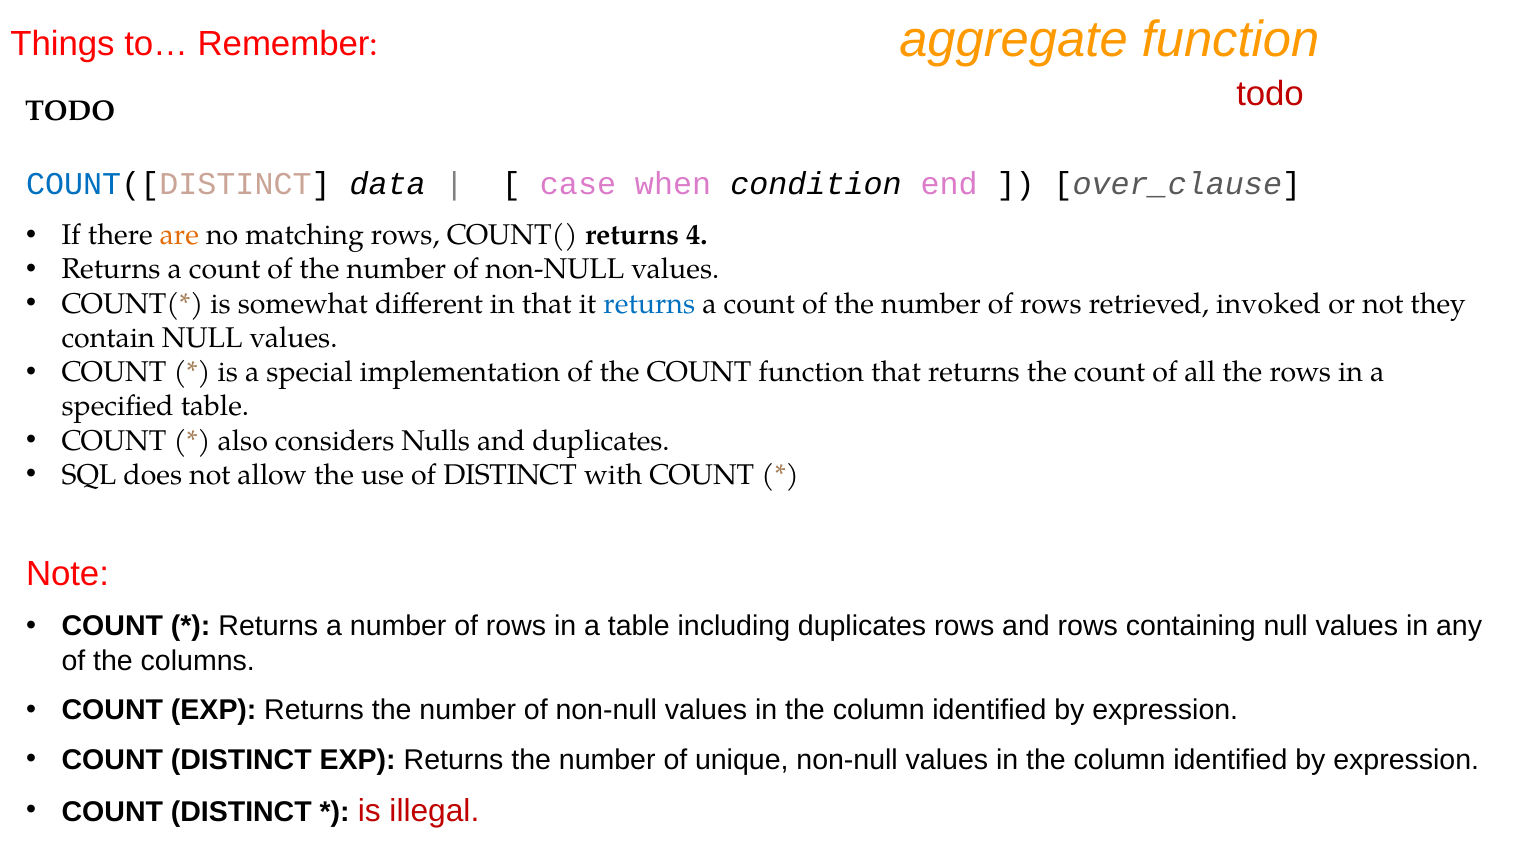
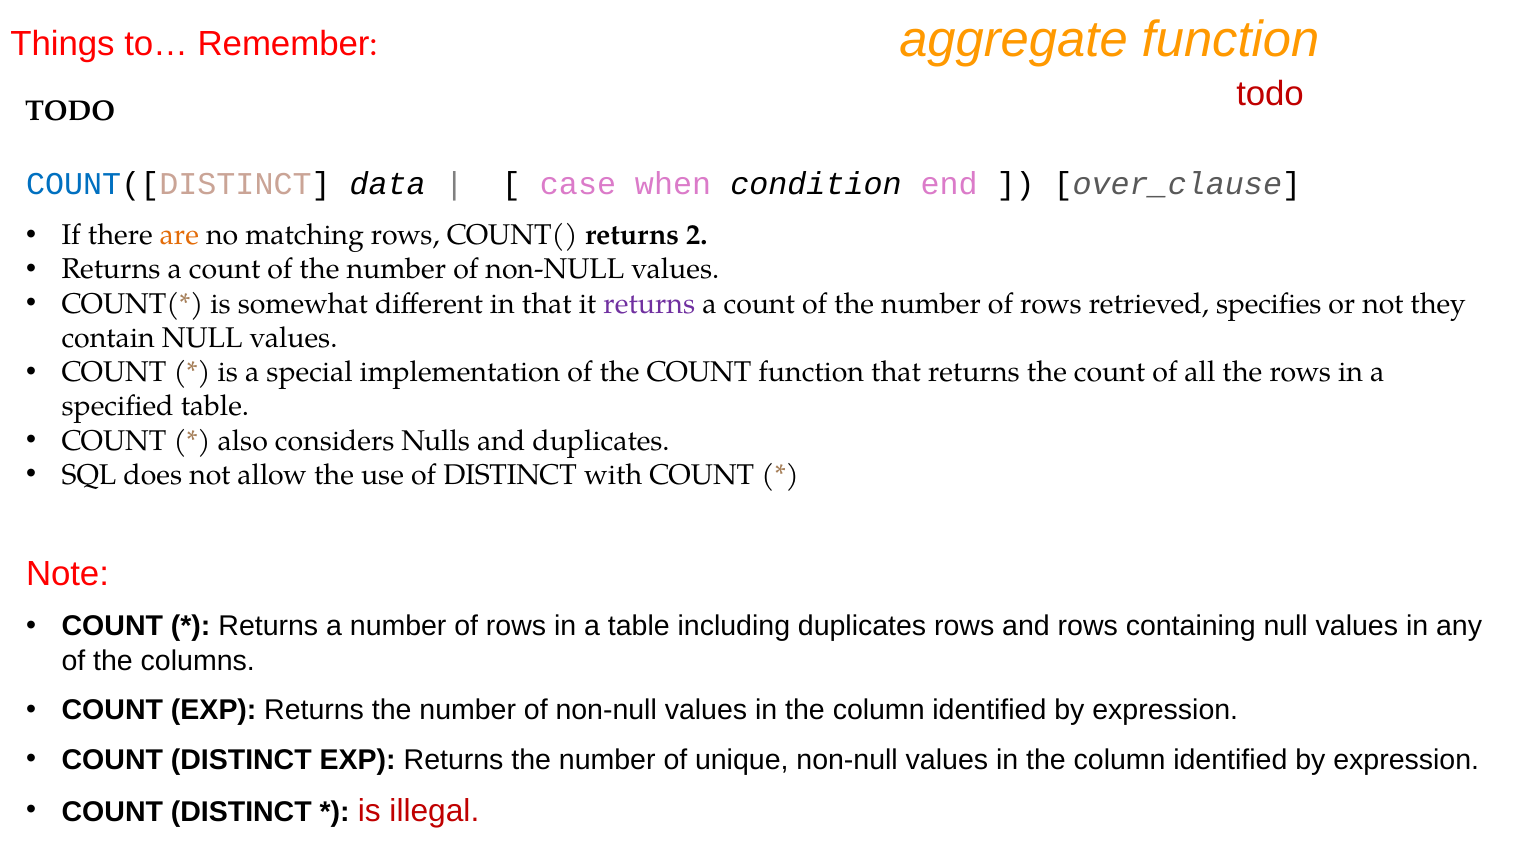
4: 4 -> 2
returns at (649, 304) colour: blue -> purple
invoked: invoked -> specifies
